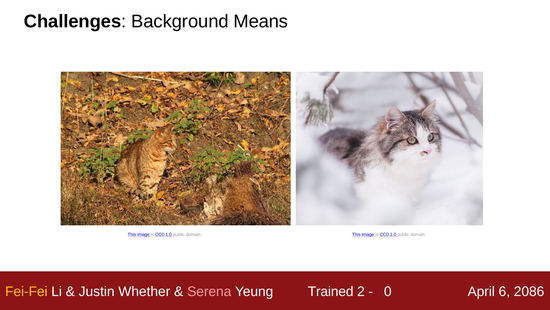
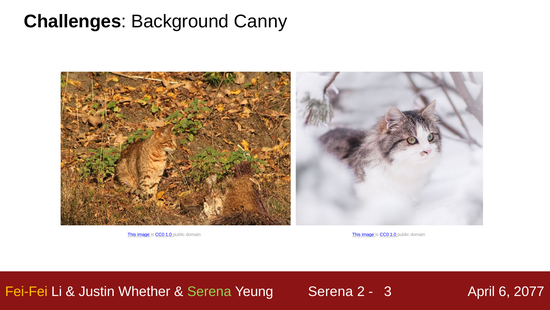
Means: Means -> Canny
Serena at (209, 291) colour: pink -> light green
Yeung Trained: Trained -> Serena
0: 0 -> 3
2086: 2086 -> 2077
